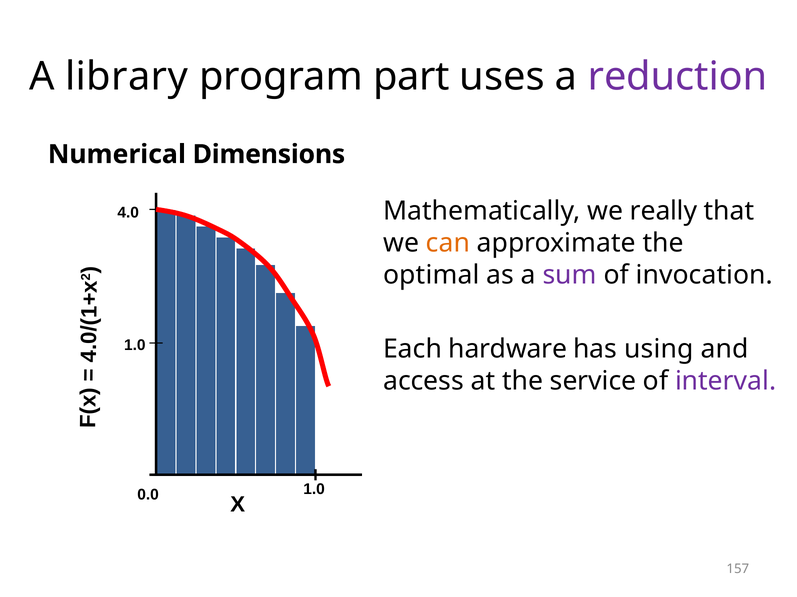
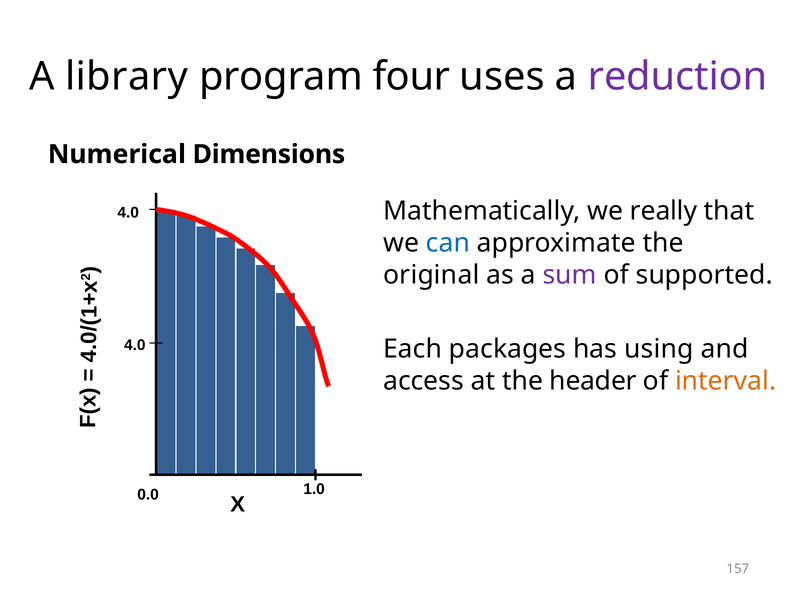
part: part -> four
can colour: orange -> blue
optimal: optimal -> original
invocation: invocation -> supported
1.0 at (135, 346): 1.0 -> 4.0
hardware: hardware -> packages
service: service -> header
interval colour: purple -> orange
